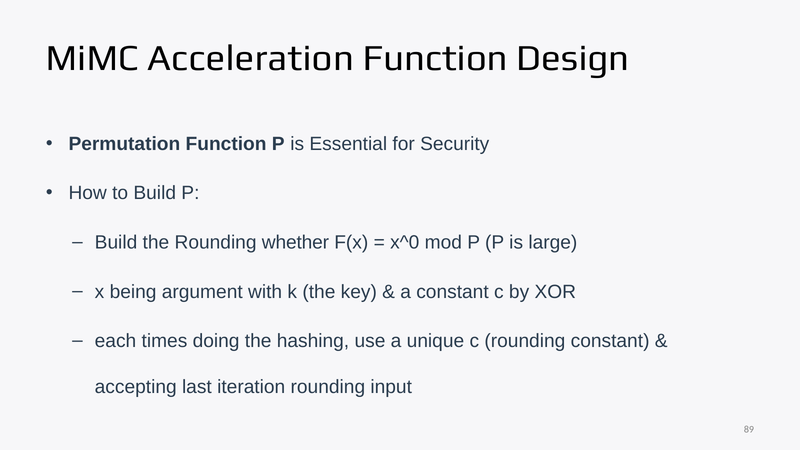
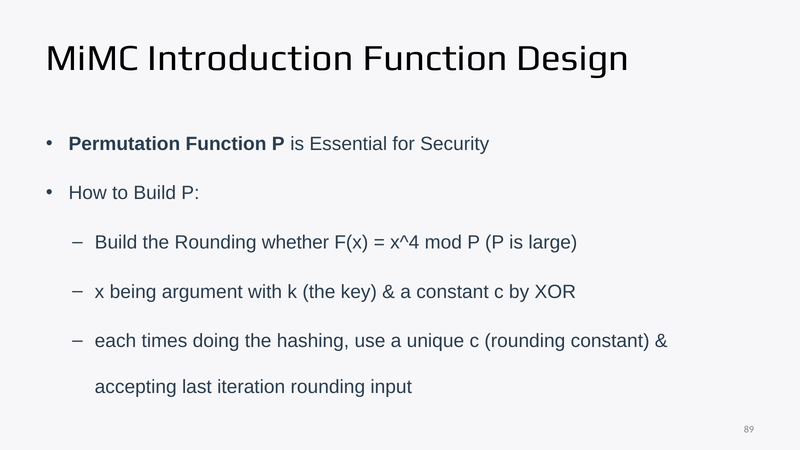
Acceleration: Acceleration -> Introduction
x^0: x^0 -> x^4
